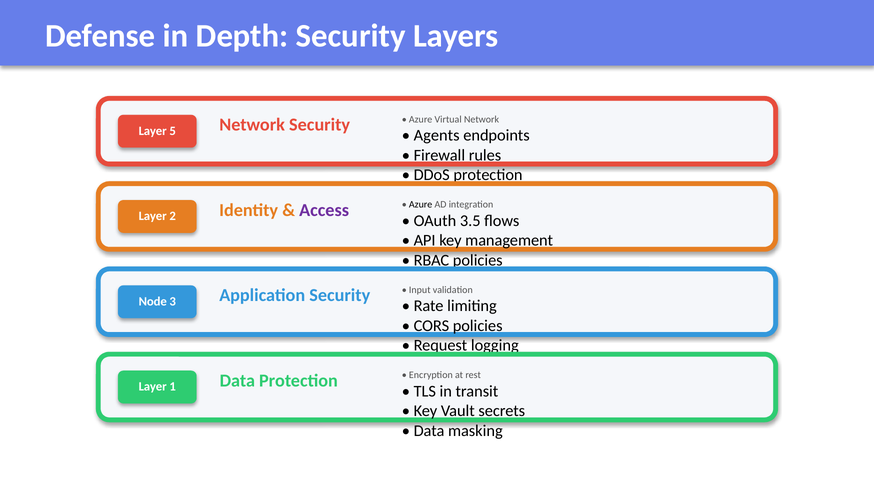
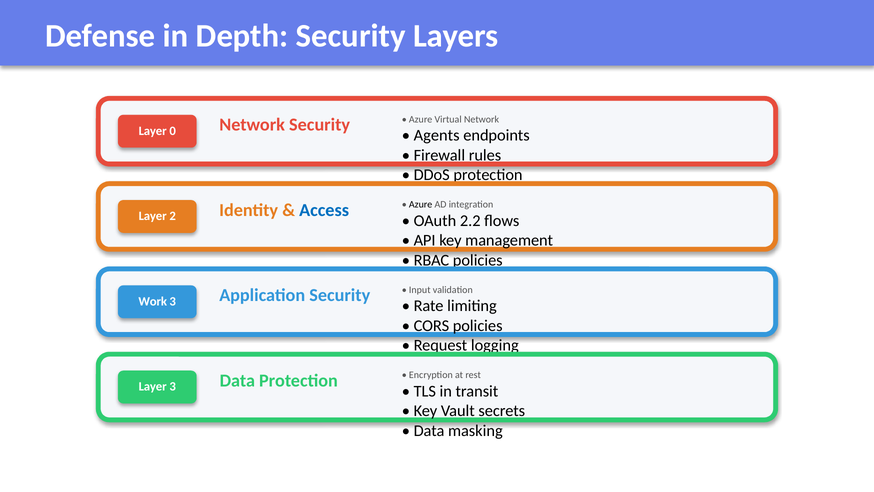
5: 5 -> 0
Access colour: purple -> blue
3.5: 3.5 -> 2.2
Node: Node -> Work
Layer 1: 1 -> 3
